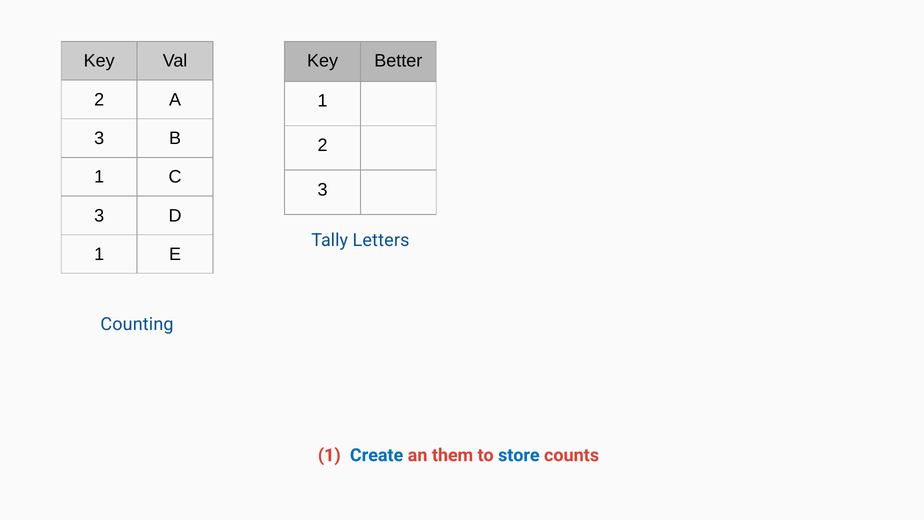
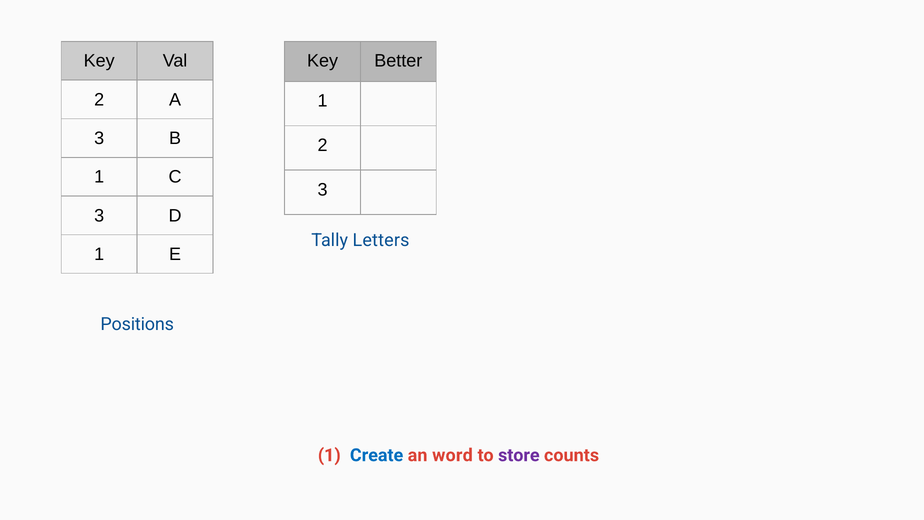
Counting: Counting -> Positions
them: them -> word
store colour: blue -> purple
